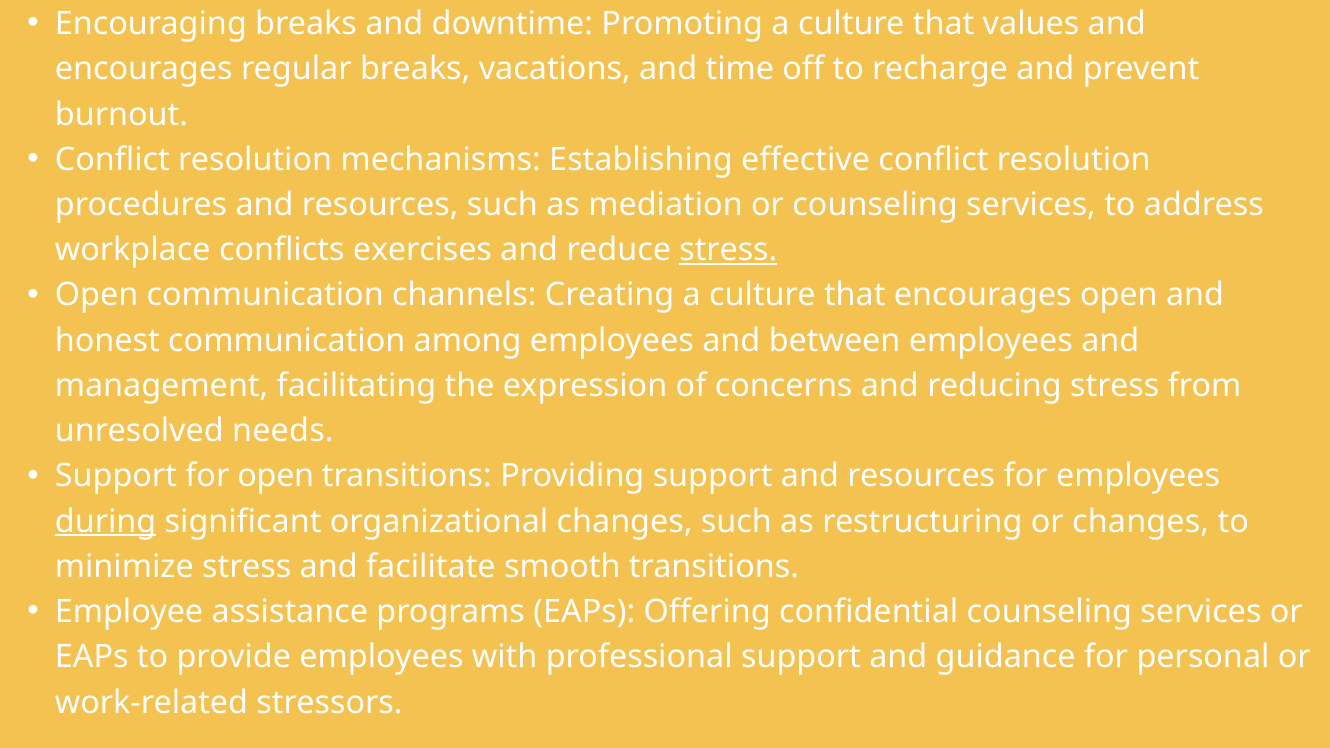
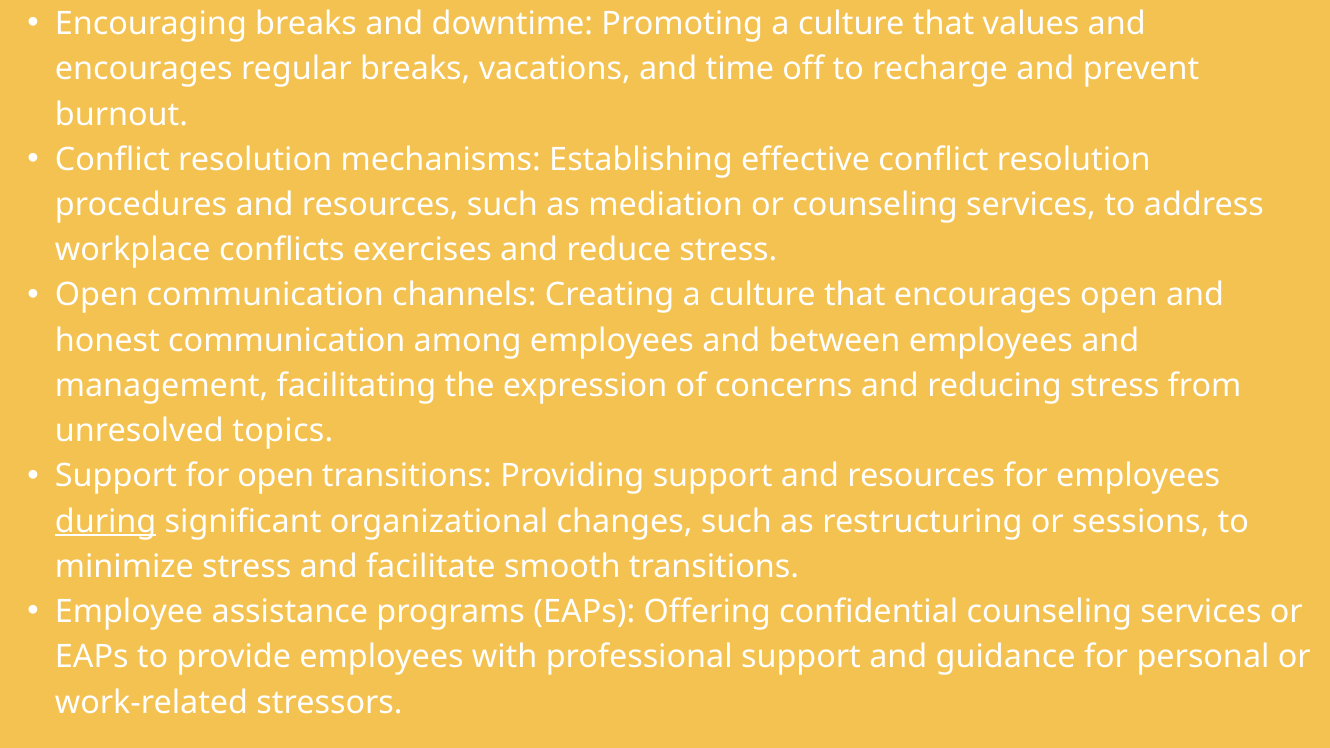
stress at (728, 250) underline: present -> none
needs: needs -> topics
or changes: changes -> sessions
